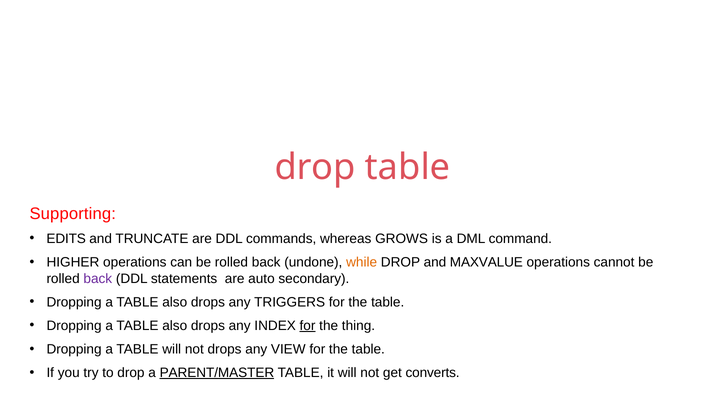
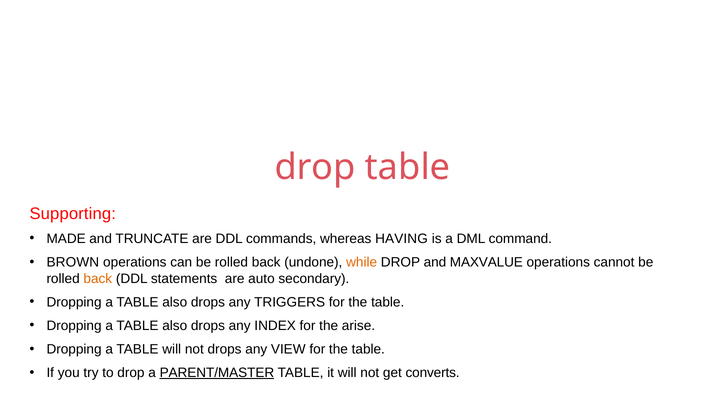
EDITS: EDITS -> MADE
GROWS: GROWS -> HAVING
HIGHER: HIGHER -> BROWN
back at (98, 278) colour: purple -> orange
for at (308, 326) underline: present -> none
thing: thing -> arise
